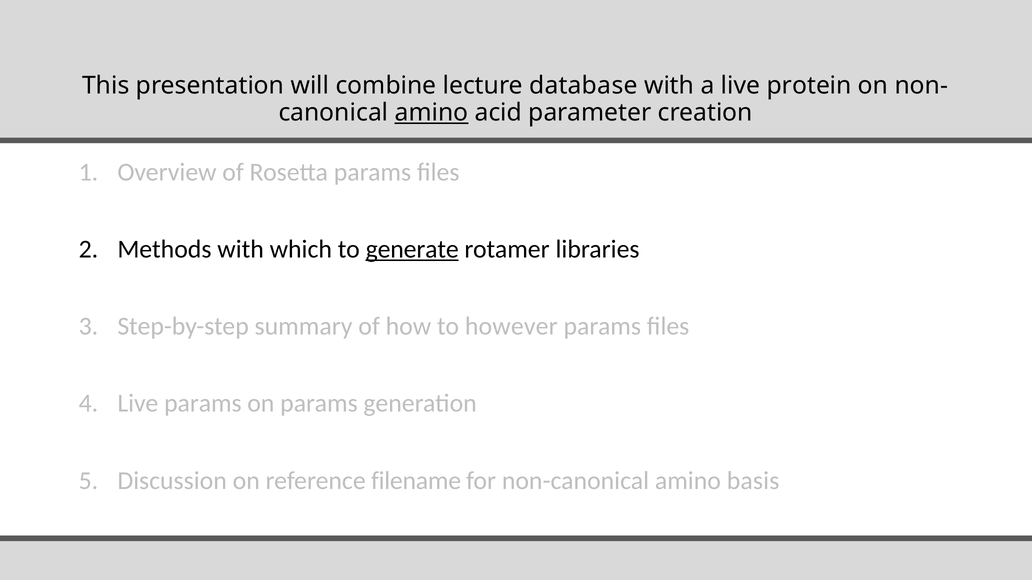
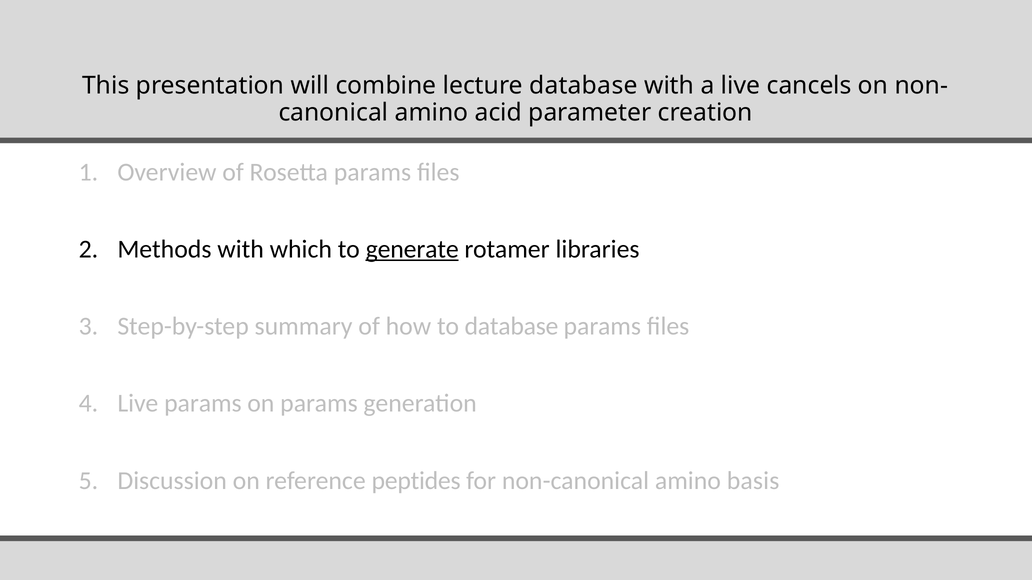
protein: protein -> cancels
amino at (431, 113) underline: present -> none
to however: however -> database
filename: filename -> peptides
